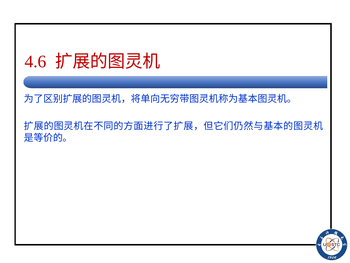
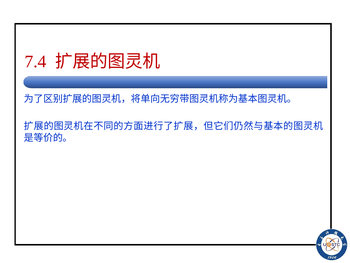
4.6: 4.6 -> 7.4
